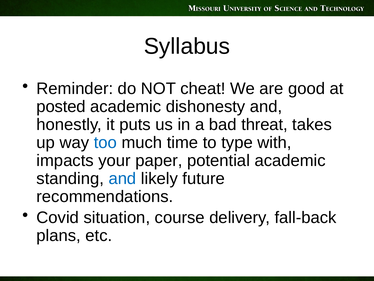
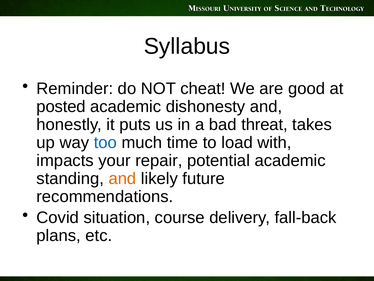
type: type -> load
paper: paper -> repair
and at (122, 178) colour: blue -> orange
